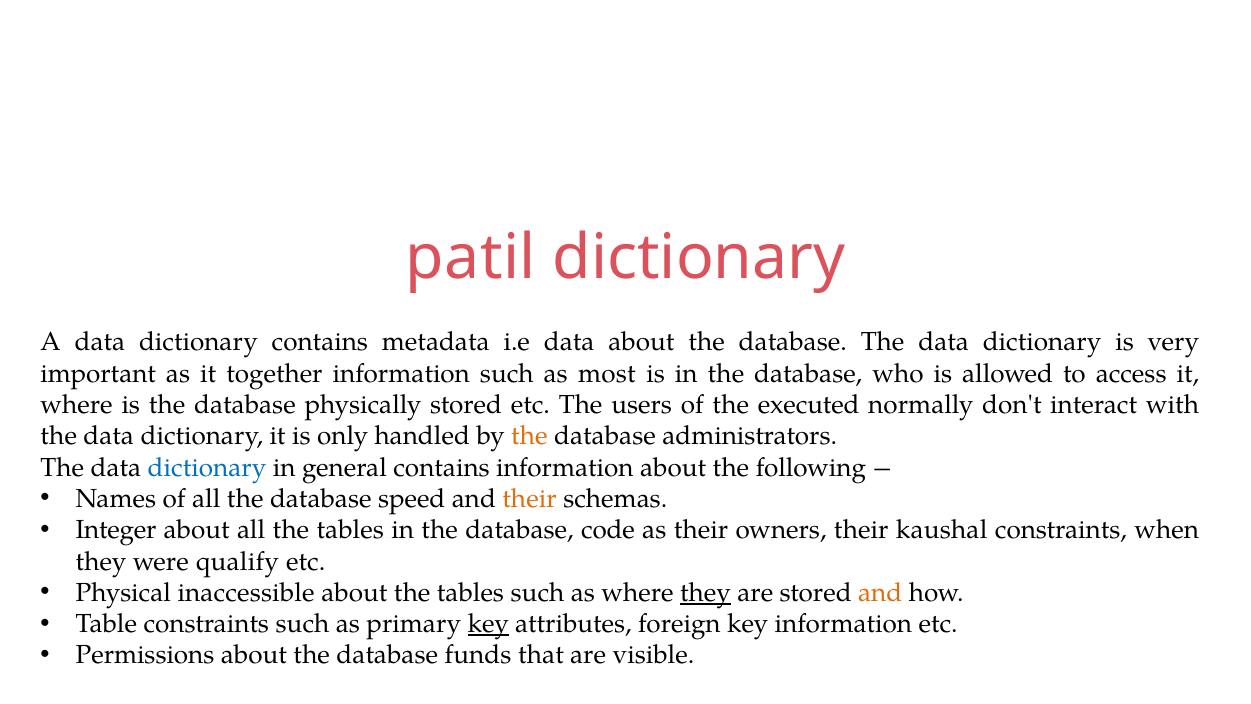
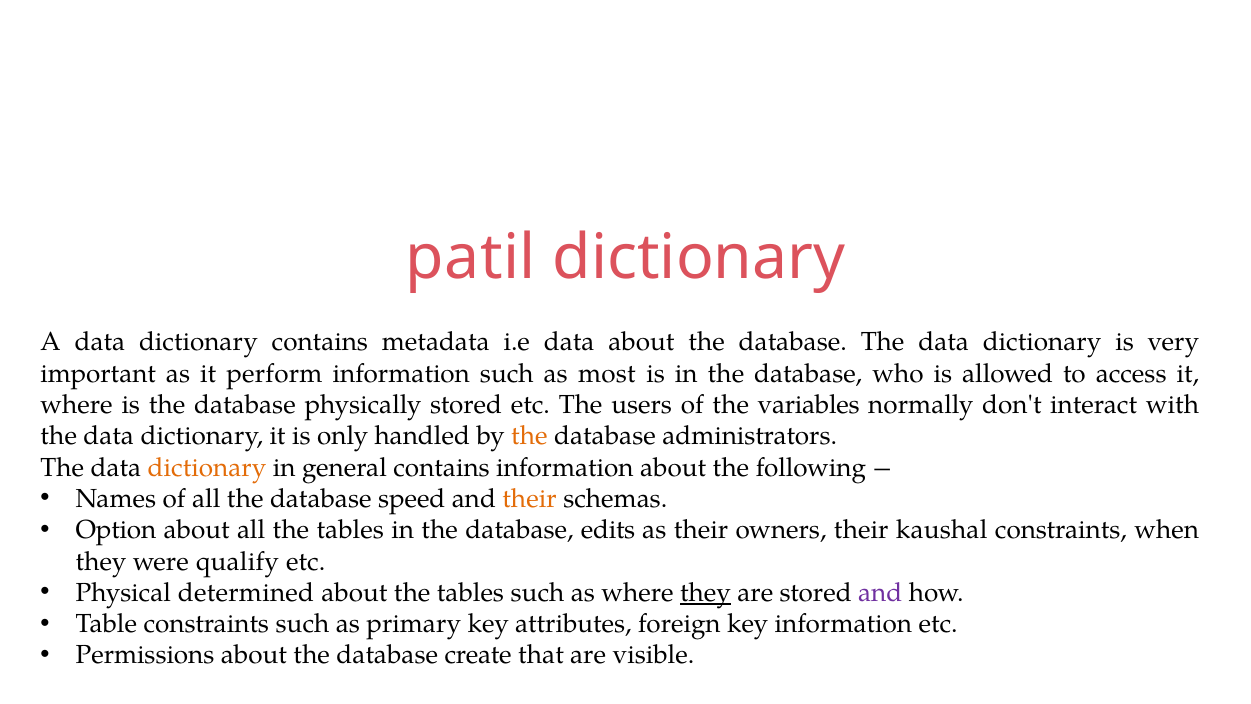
together: together -> perform
executed: executed -> variables
dictionary at (207, 467) colour: blue -> orange
Integer: Integer -> Option
code: code -> edits
inaccessible: inaccessible -> determined
and at (880, 592) colour: orange -> purple
key at (488, 624) underline: present -> none
funds: funds -> create
